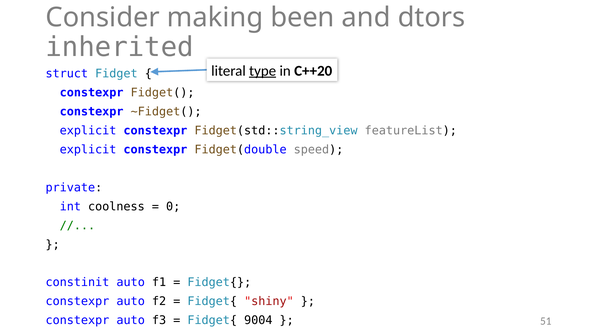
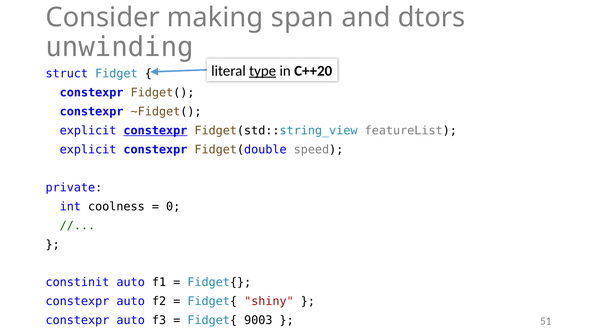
been: been -> span
inherited: inherited -> unwinding
constexpr at (155, 130) underline: none -> present
9004: 9004 -> 9003
